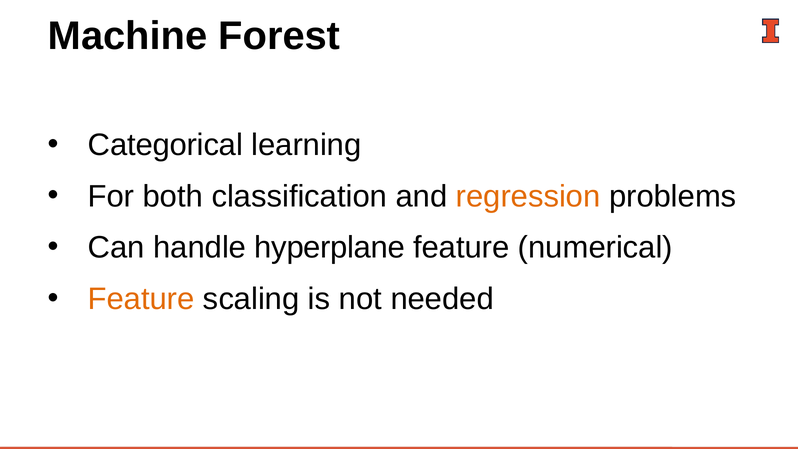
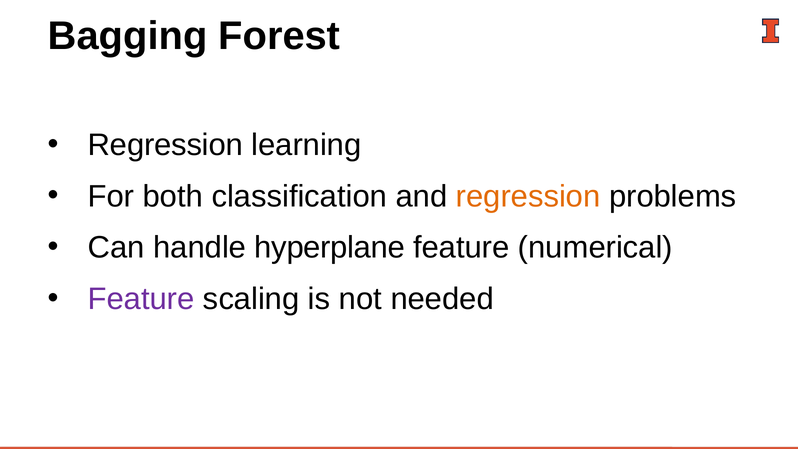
Machine: Machine -> Bagging
Categorical at (165, 145): Categorical -> Regression
Feature at (141, 299) colour: orange -> purple
